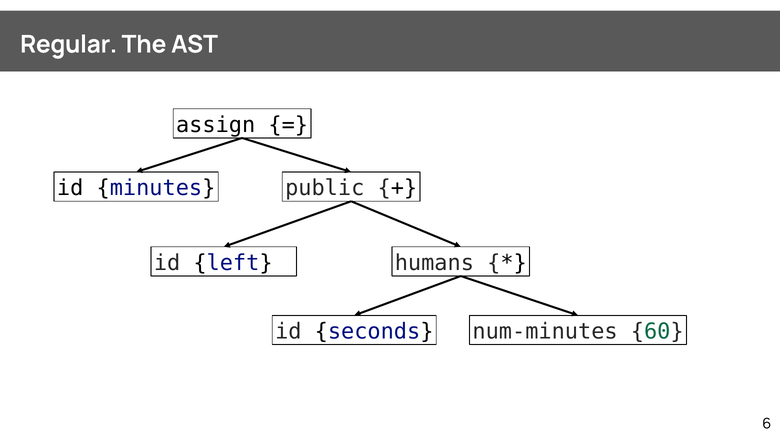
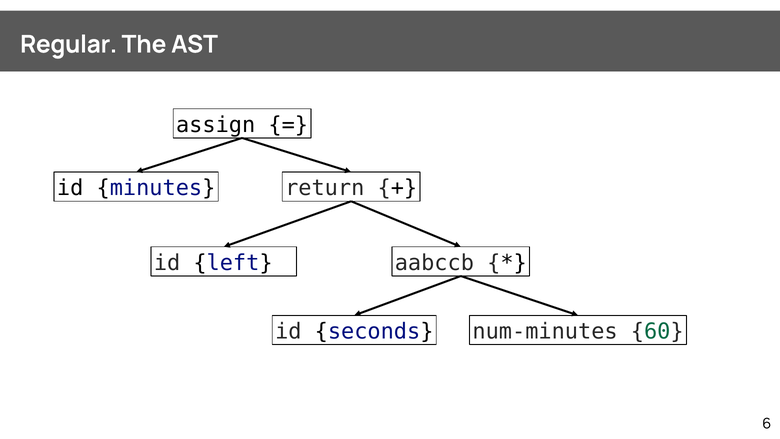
public: public -> return
humans: humans -> aabccb
